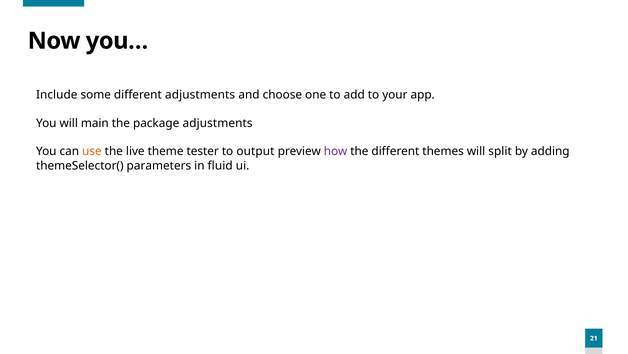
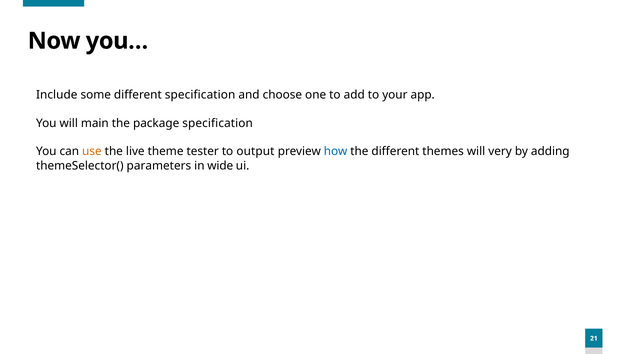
different adjustments: adjustments -> specification
package adjustments: adjustments -> specification
how colour: purple -> blue
split: split -> very
fluid: fluid -> wide
